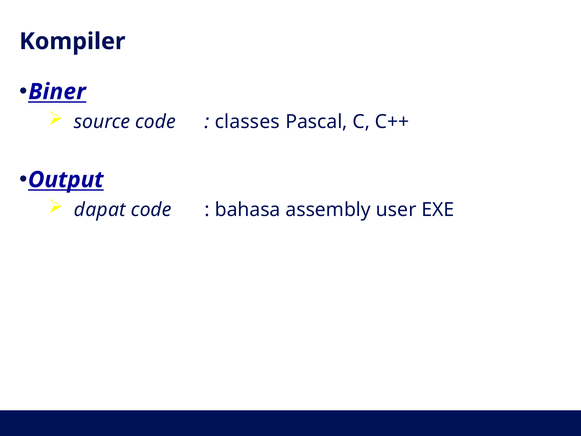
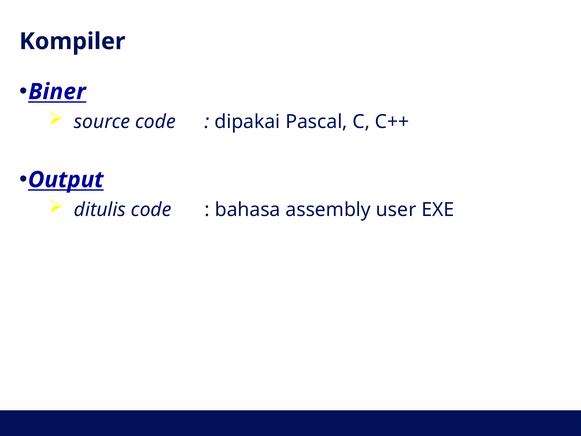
classes: classes -> dipakai
dapat: dapat -> ditulis
